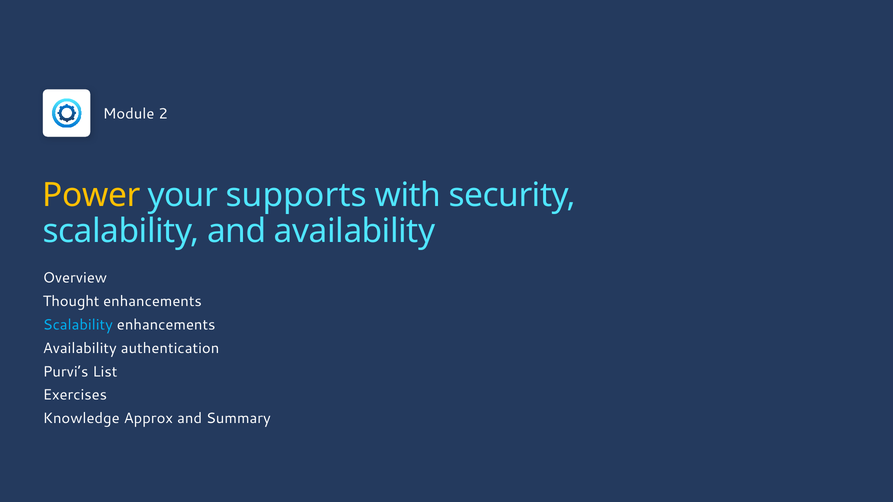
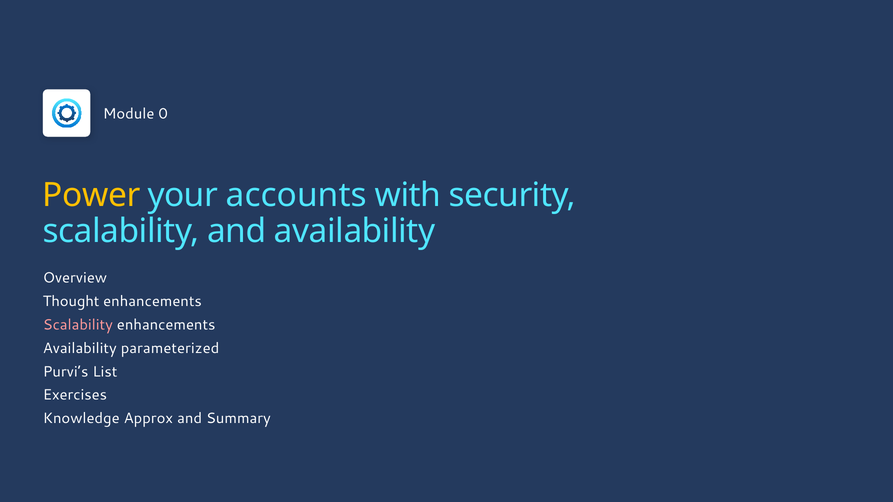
2: 2 -> 0
supports: supports -> accounts
Scalability at (78, 325) colour: light blue -> pink
authentication: authentication -> parameterized
